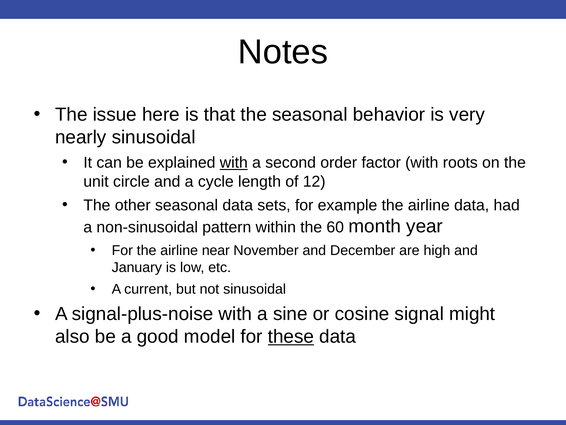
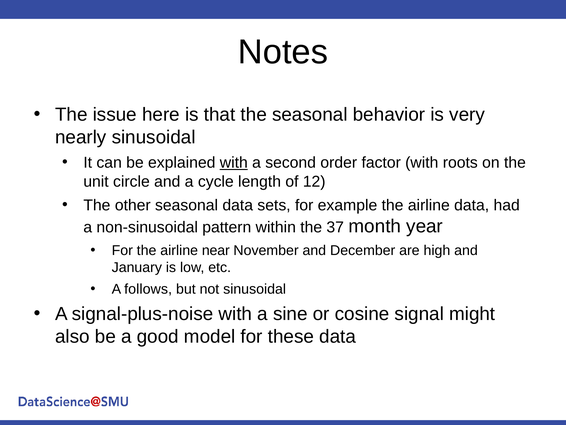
60: 60 -> 37
current: current -> follows
these underline: present -> none
